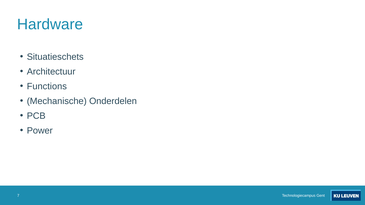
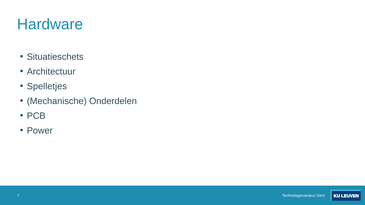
Functions: Functions -> Spelletjes
